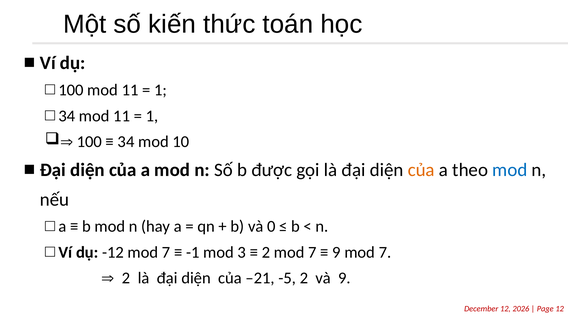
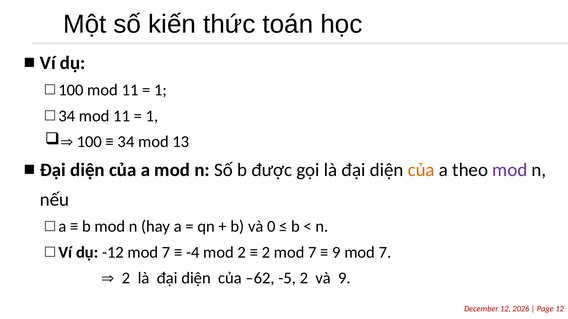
10: 10 -> 13
mod at (510, 170) colour: blue -> purple
-1: -1 -> -4
mod 3: 3 -> 2
–21: –21 -> –62
